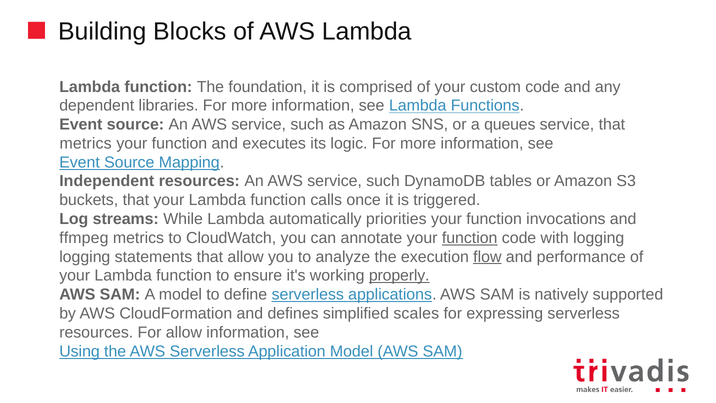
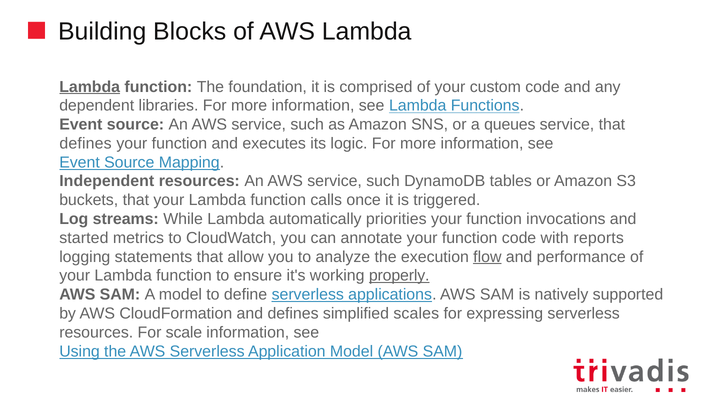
Lambda at (90, 87) underline: none -> present
metrics at (86, 143): metrics -> defines
ffmpeg: ffmpeg -> started
function at (470, 238) underline: present -> none
with logging: logging -> reports
For allow: allow -> scale
